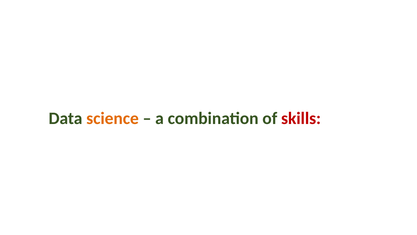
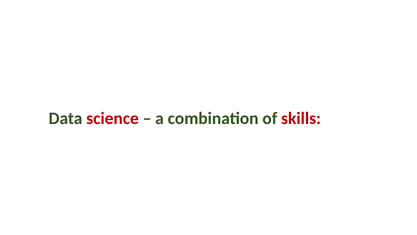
science colour: orange -> red
